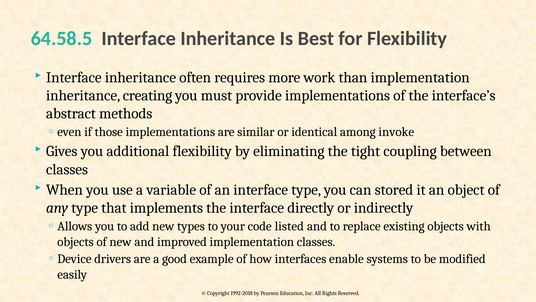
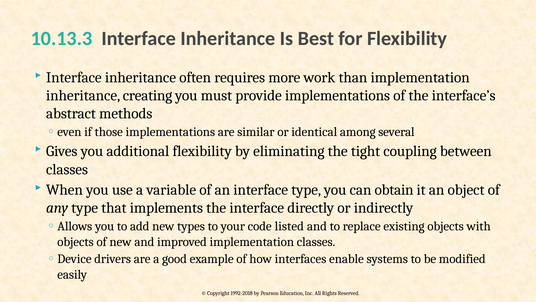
64.58.5: 64.58.5 -> 10.13.3
invoke: invoke -> several
stored: stored -> obtain
